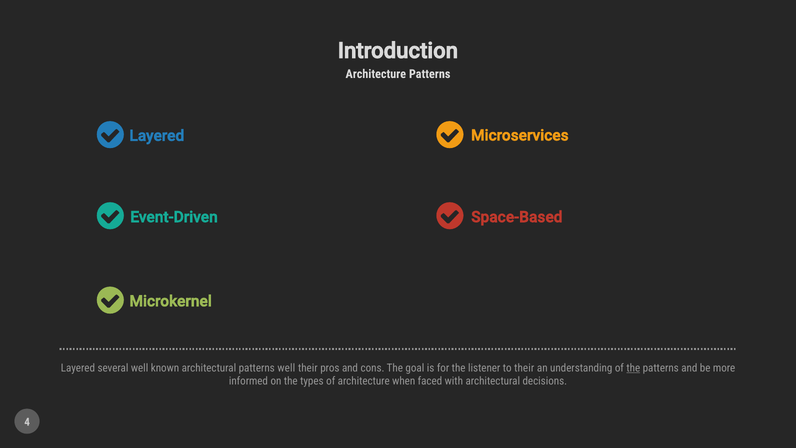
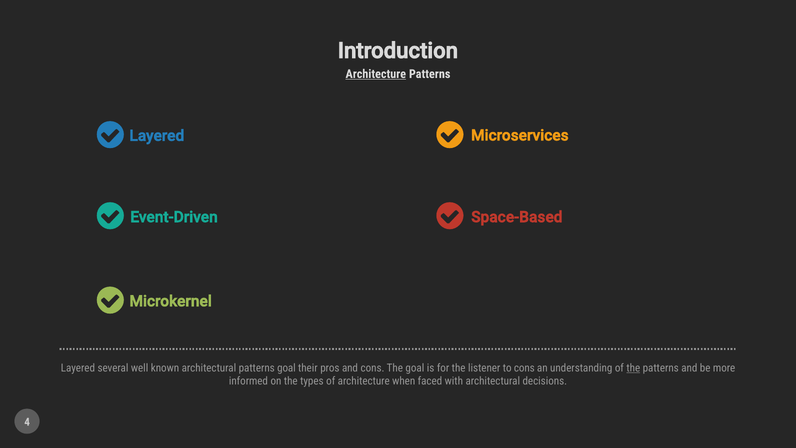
Architecture at (376, 74) underline: none -> present
patterns well: well -> goal
to their: their -> cons
